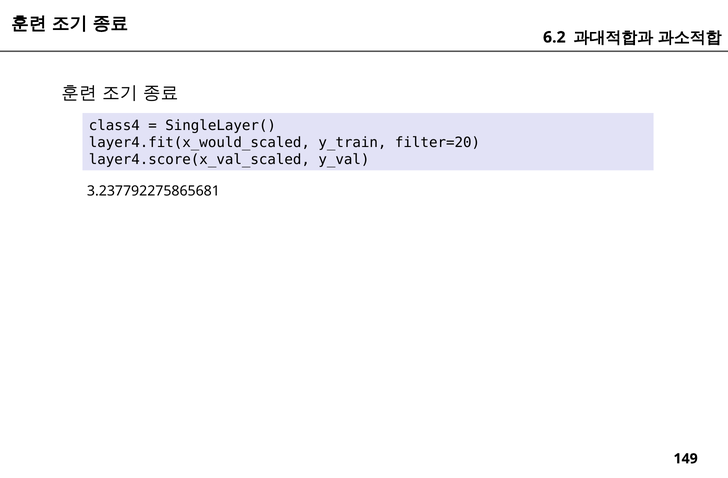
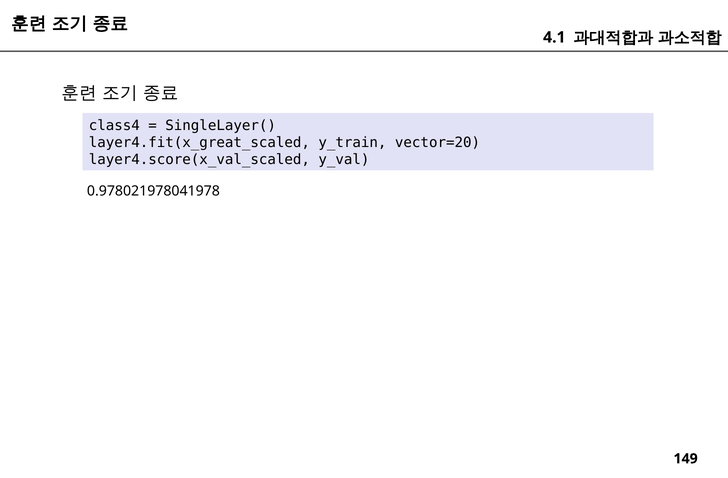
6.2: 6.2 -> 4.1
layer4.fit(x_would_scaled: layer4.fit(x_would_scaled -> layer4.fit(x_great_scaled
filter=20: filter=20 -> vector=20
3.237792275865681: 3.237792275865681 -> 0.978021978041978
